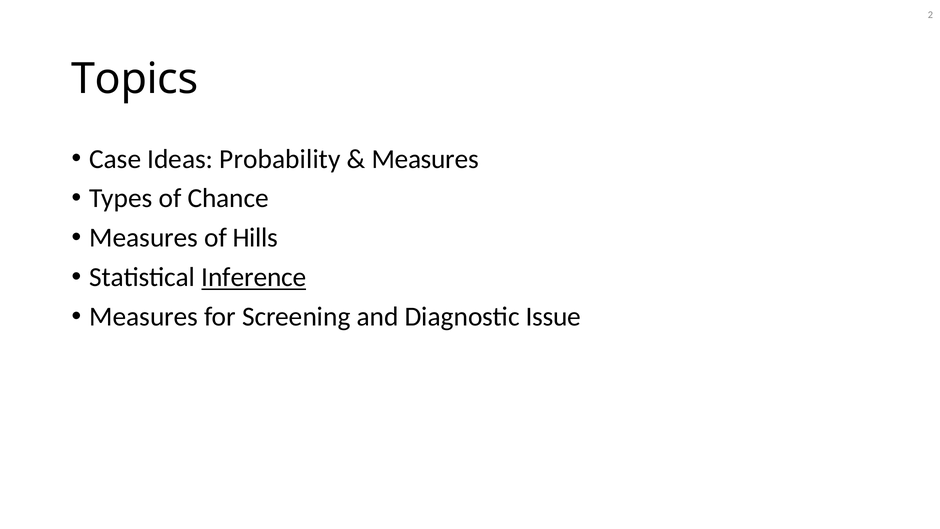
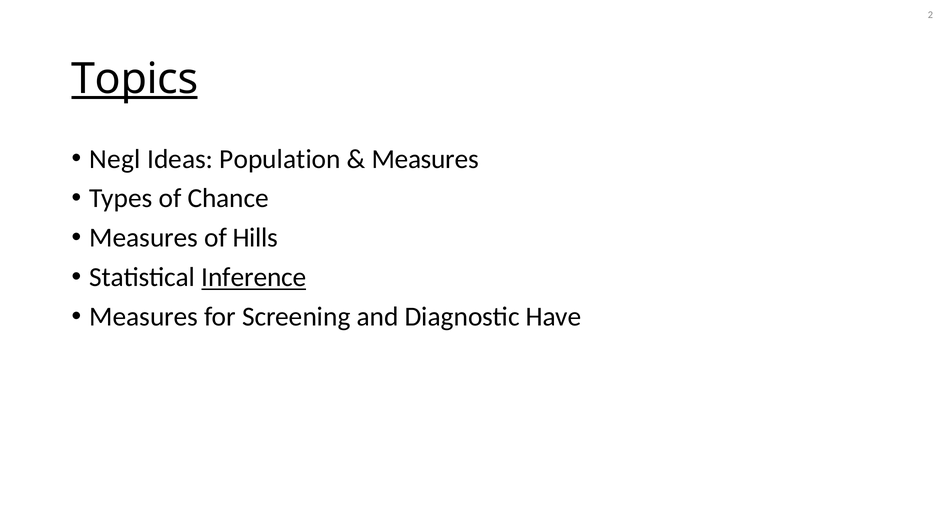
Topics underline: none -> present
Case: Case -> Negl
Probability: Probability -> Population
Issue: Issue -> Have
